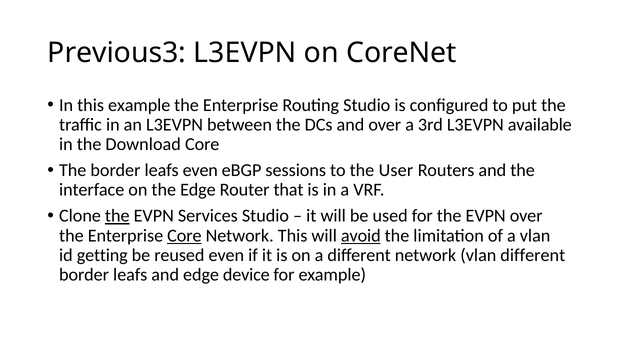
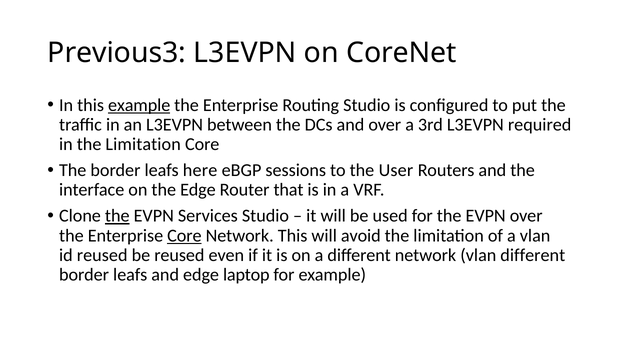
example at (139, 105) underline: none -> present
available: available -> required
in the Download: Download -> Limitation
leafs even: even -> here
avoid underline: present -> none
id getting: getting -> reused
device: device -> laptop
